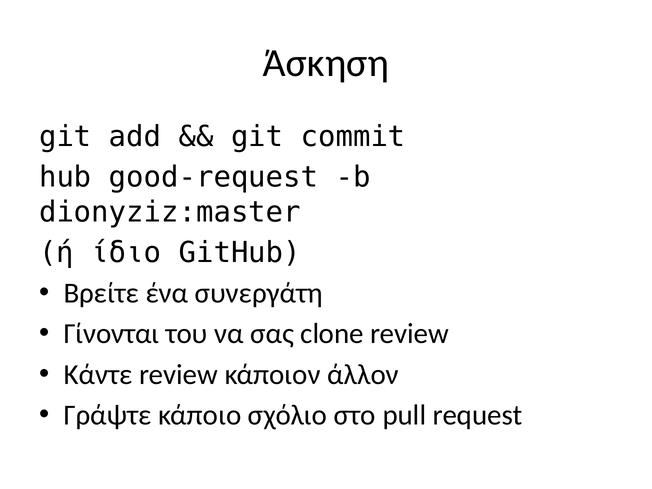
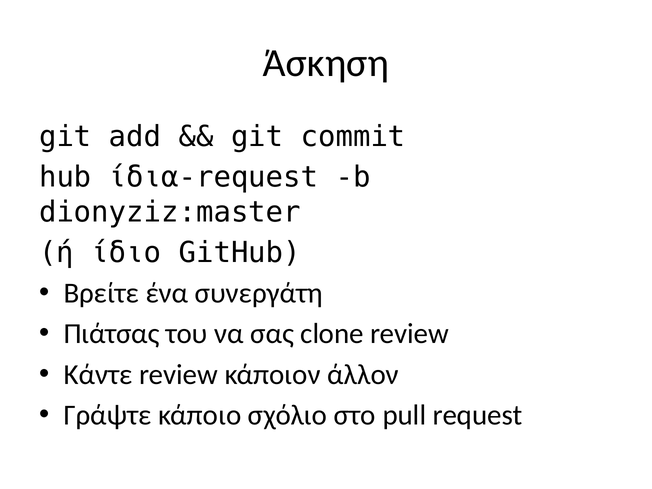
good-request: good-request -> ίδια-request
Γίνονται: Γίνονται -> Πιάτσας
